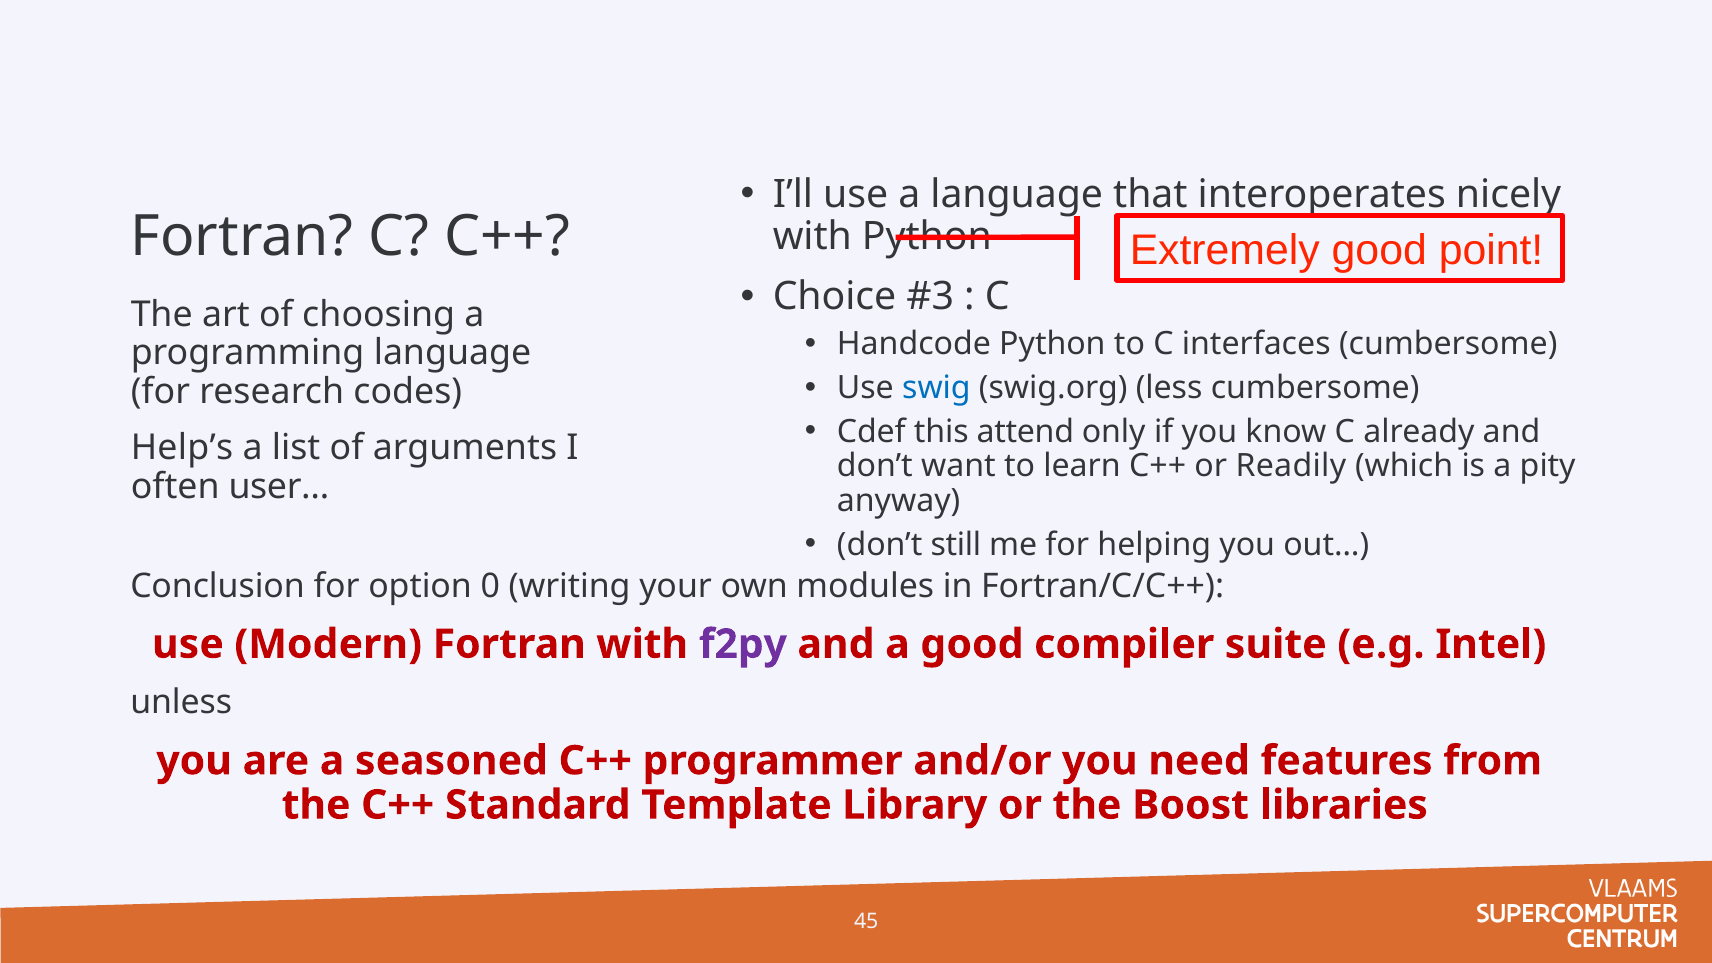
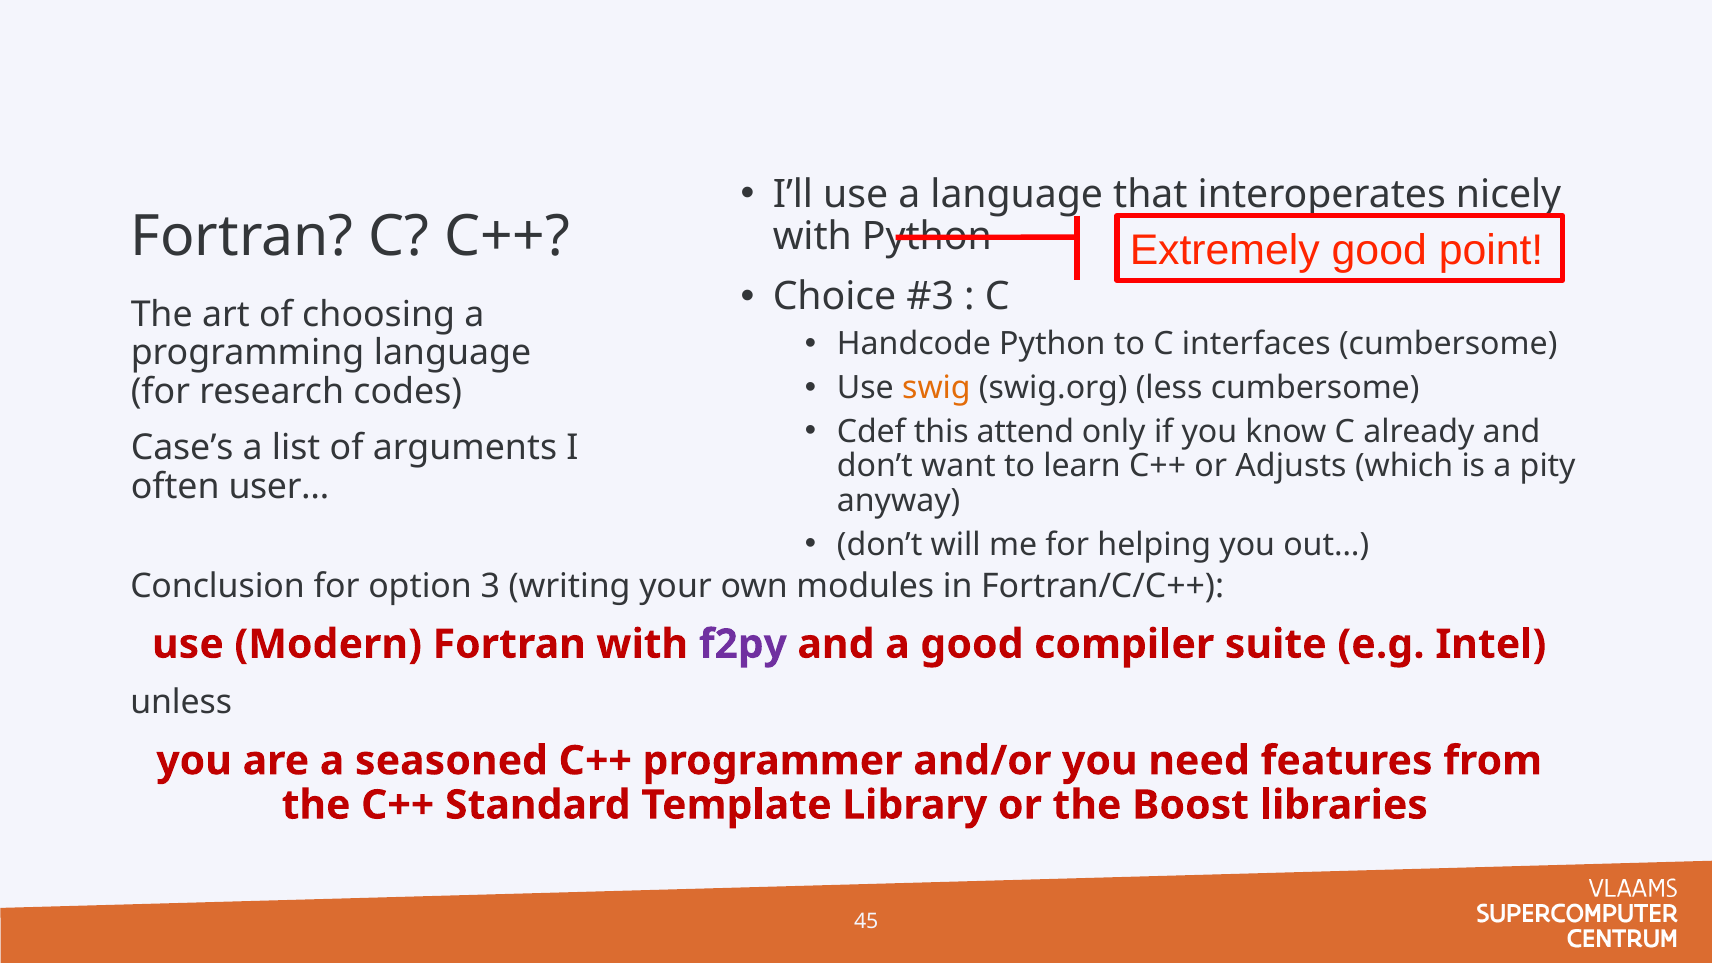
swig colour: blue -> orange
Help’s: Help’s -> Case’s
Readily: Readily -> Adjusts
still: still -> will
0: 0 -> 3
